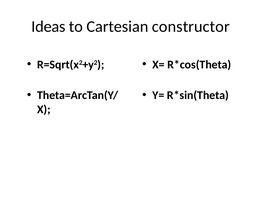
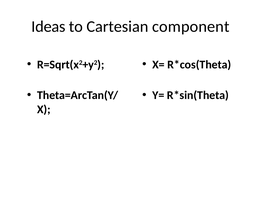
constructor: constructor -> component
